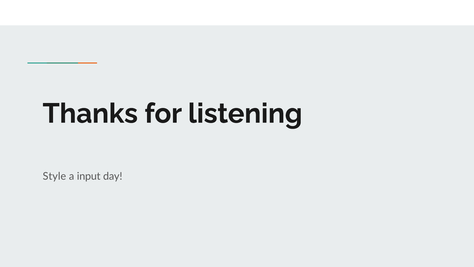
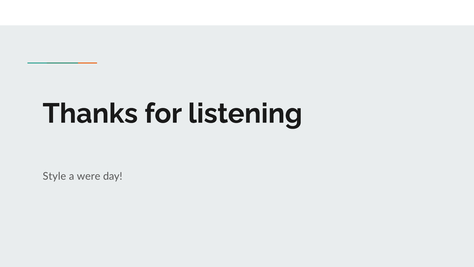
input: input -> were
